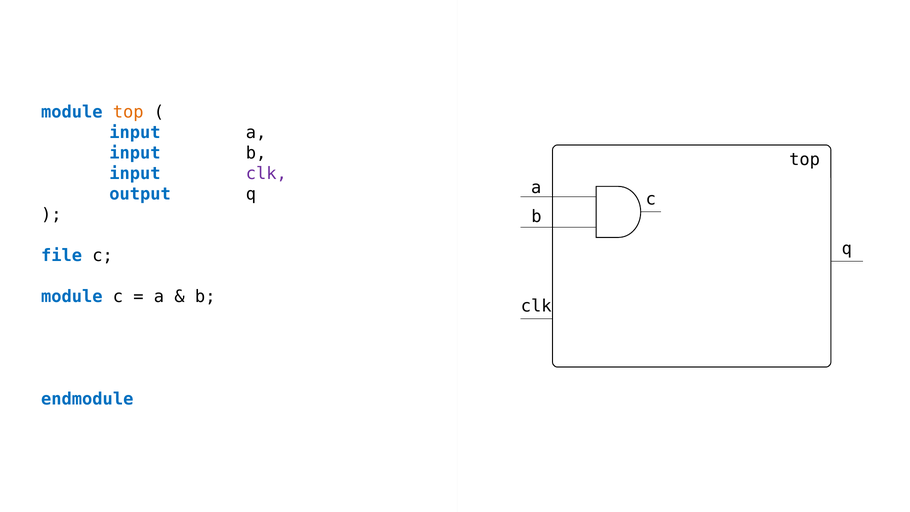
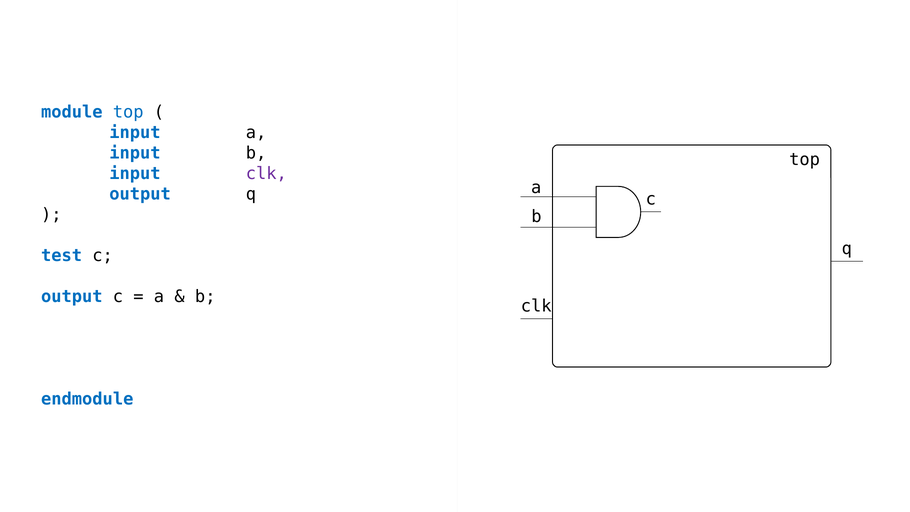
top at (128, 112) colour: orange -> blue
file: file -> test
module at (72, 296): module -> output
